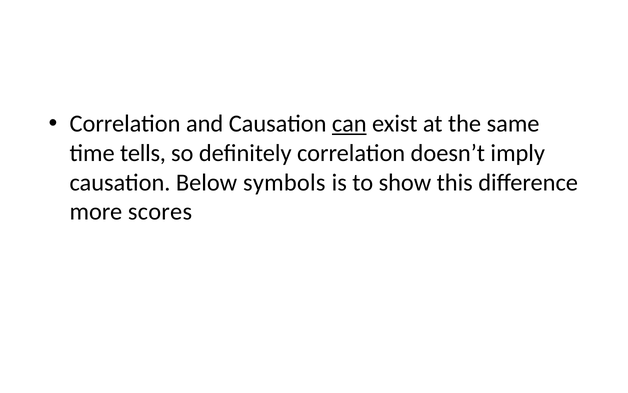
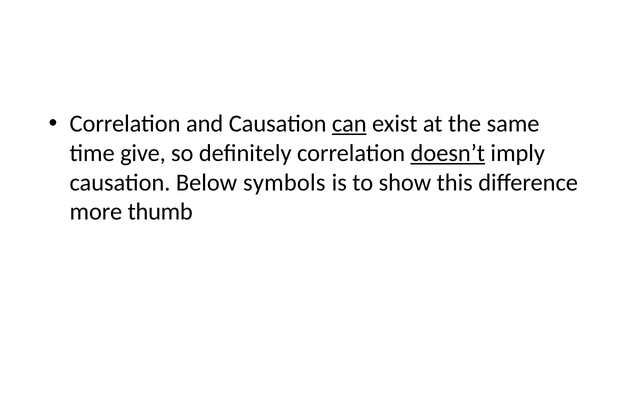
tells: tells -> give
doesn’t underline: none -> present
scores: scores -> thumb
